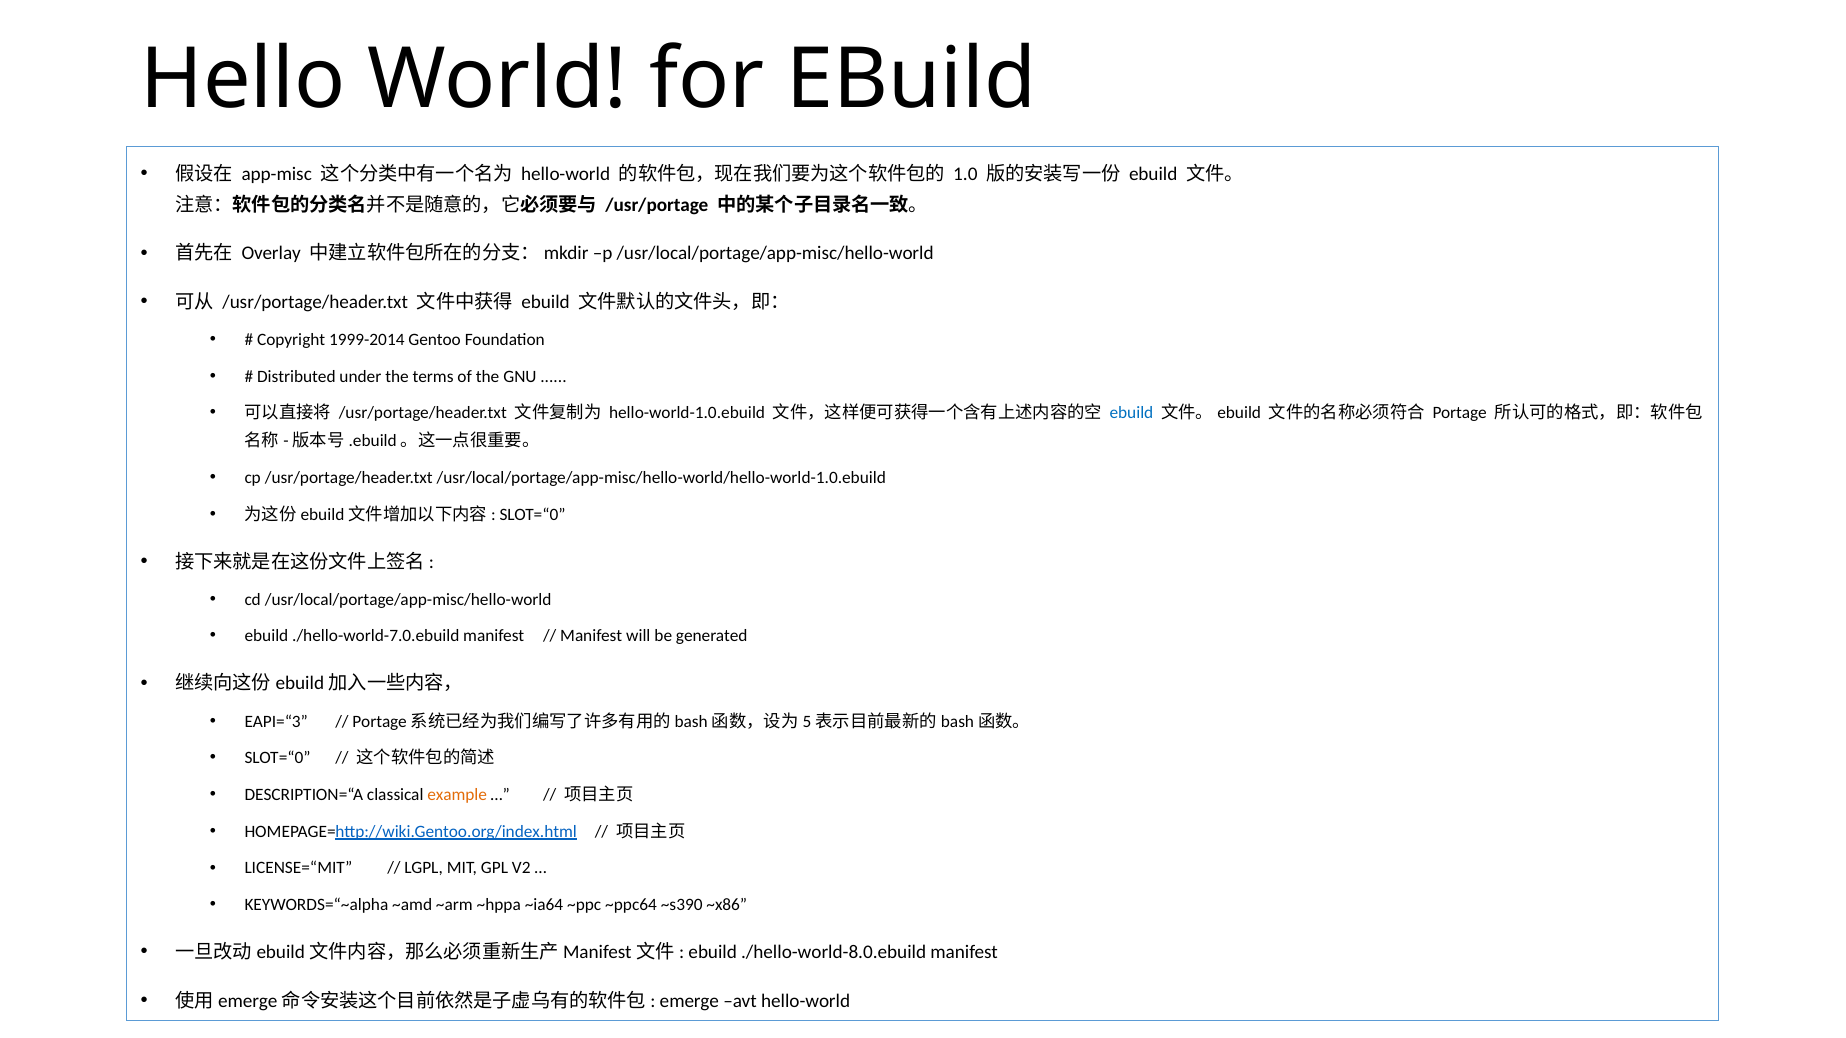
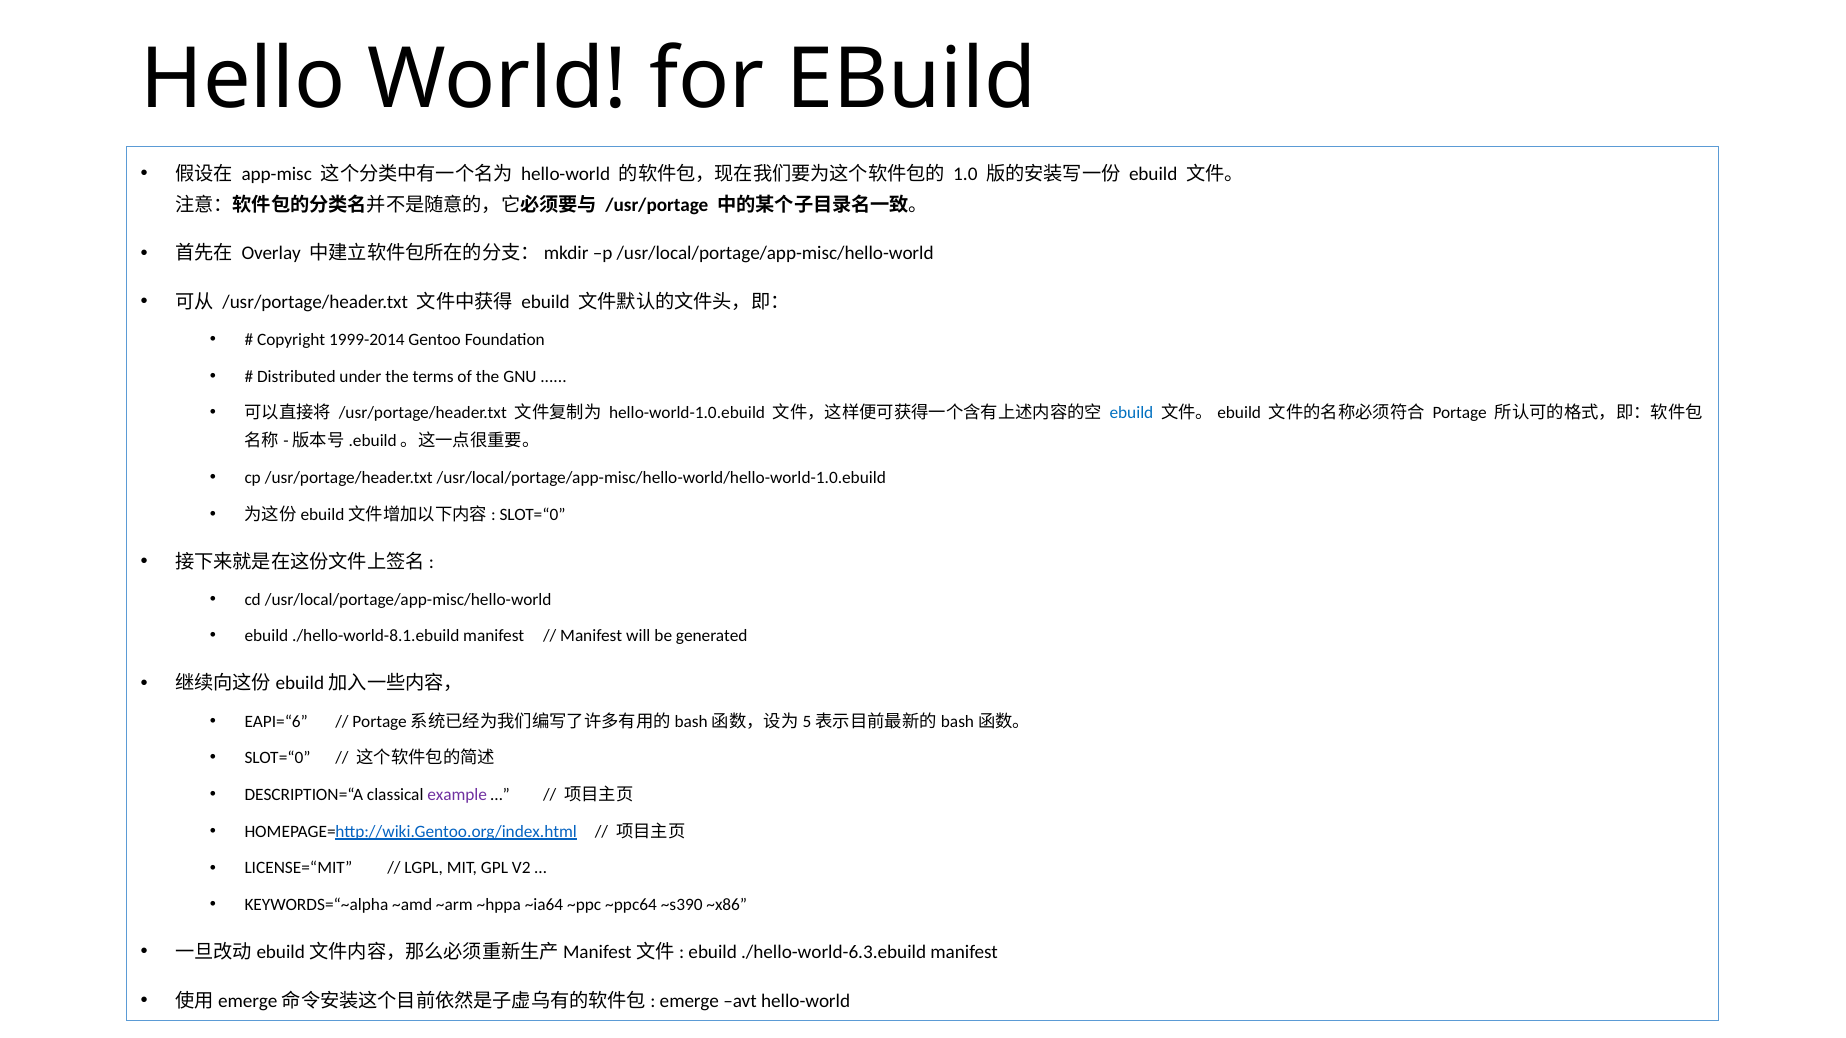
./hello-world-7.0.ebuild: ./hello-world-7.0.ebuild -> ./hello-world-8.1.ebuild
EAPI=“3: EAPI=“3 -> EAPI=“6
example colour: orange -> purple
./hello-world-8.0.ebuild: ./hello-world-8.0.ebuild -> ./hello-world-6.3.ebuild
